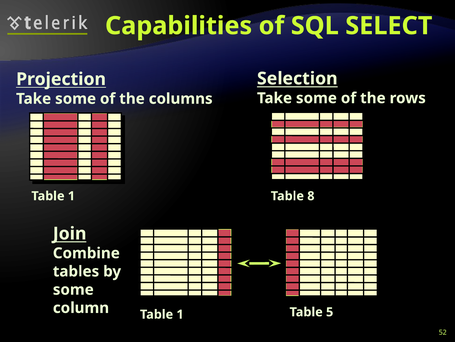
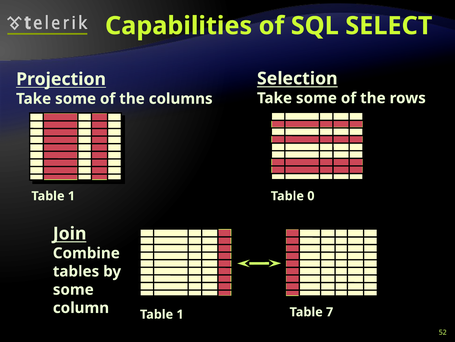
8: 8 -> 0
5: 5 -> 7
